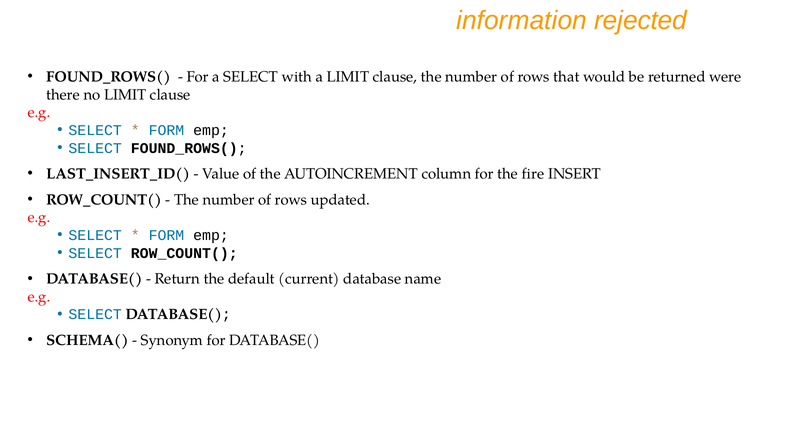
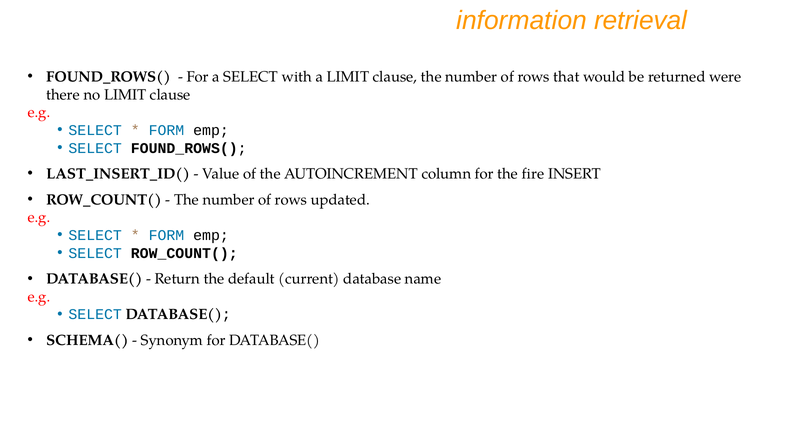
rejected: rejected -> retrieval
